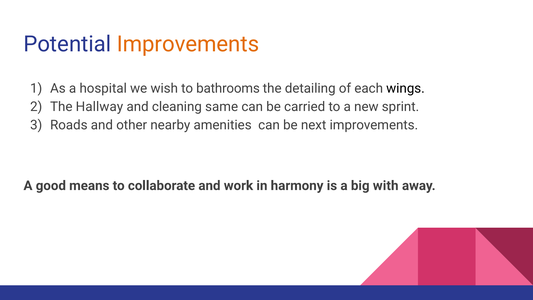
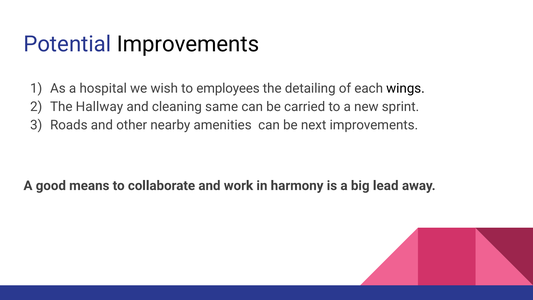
Improvements at (188, 44) colour: orange -> black
bathrooms: bathrooms -> employees
with: with -> lead
